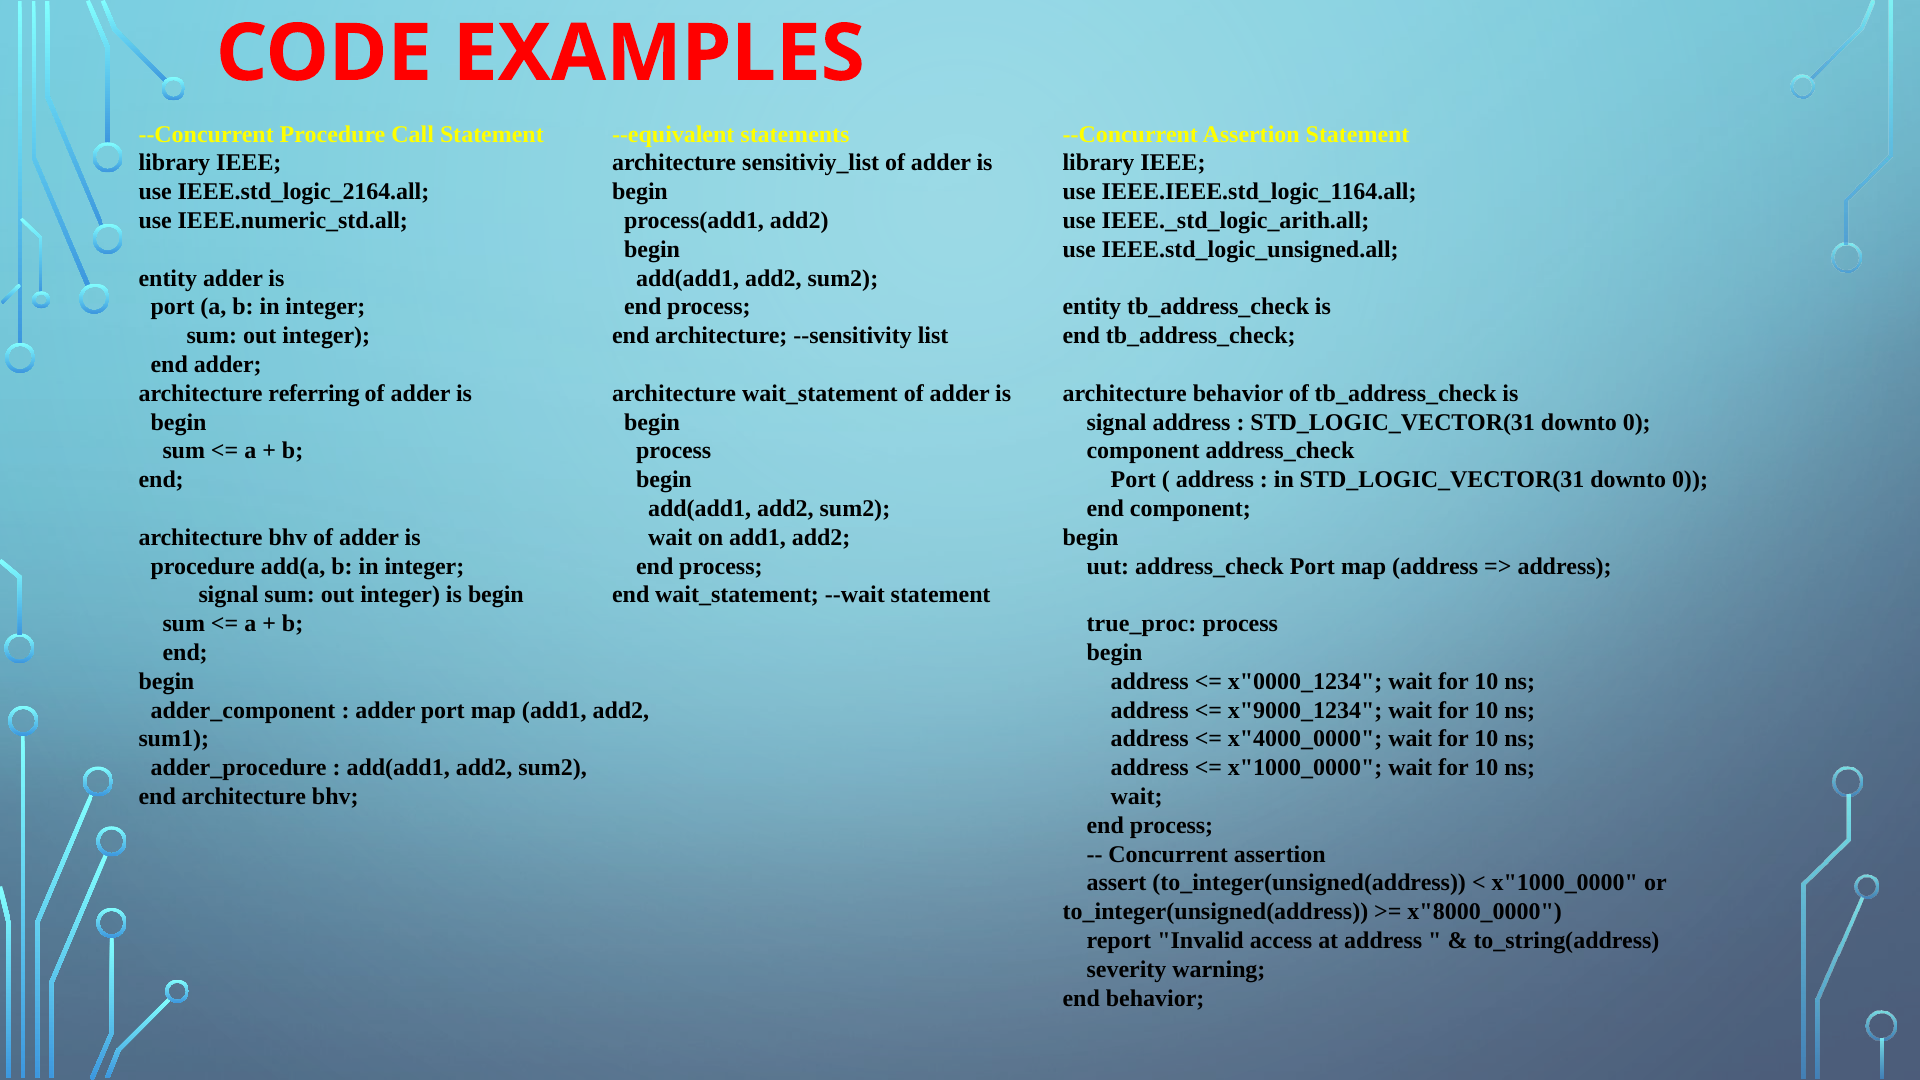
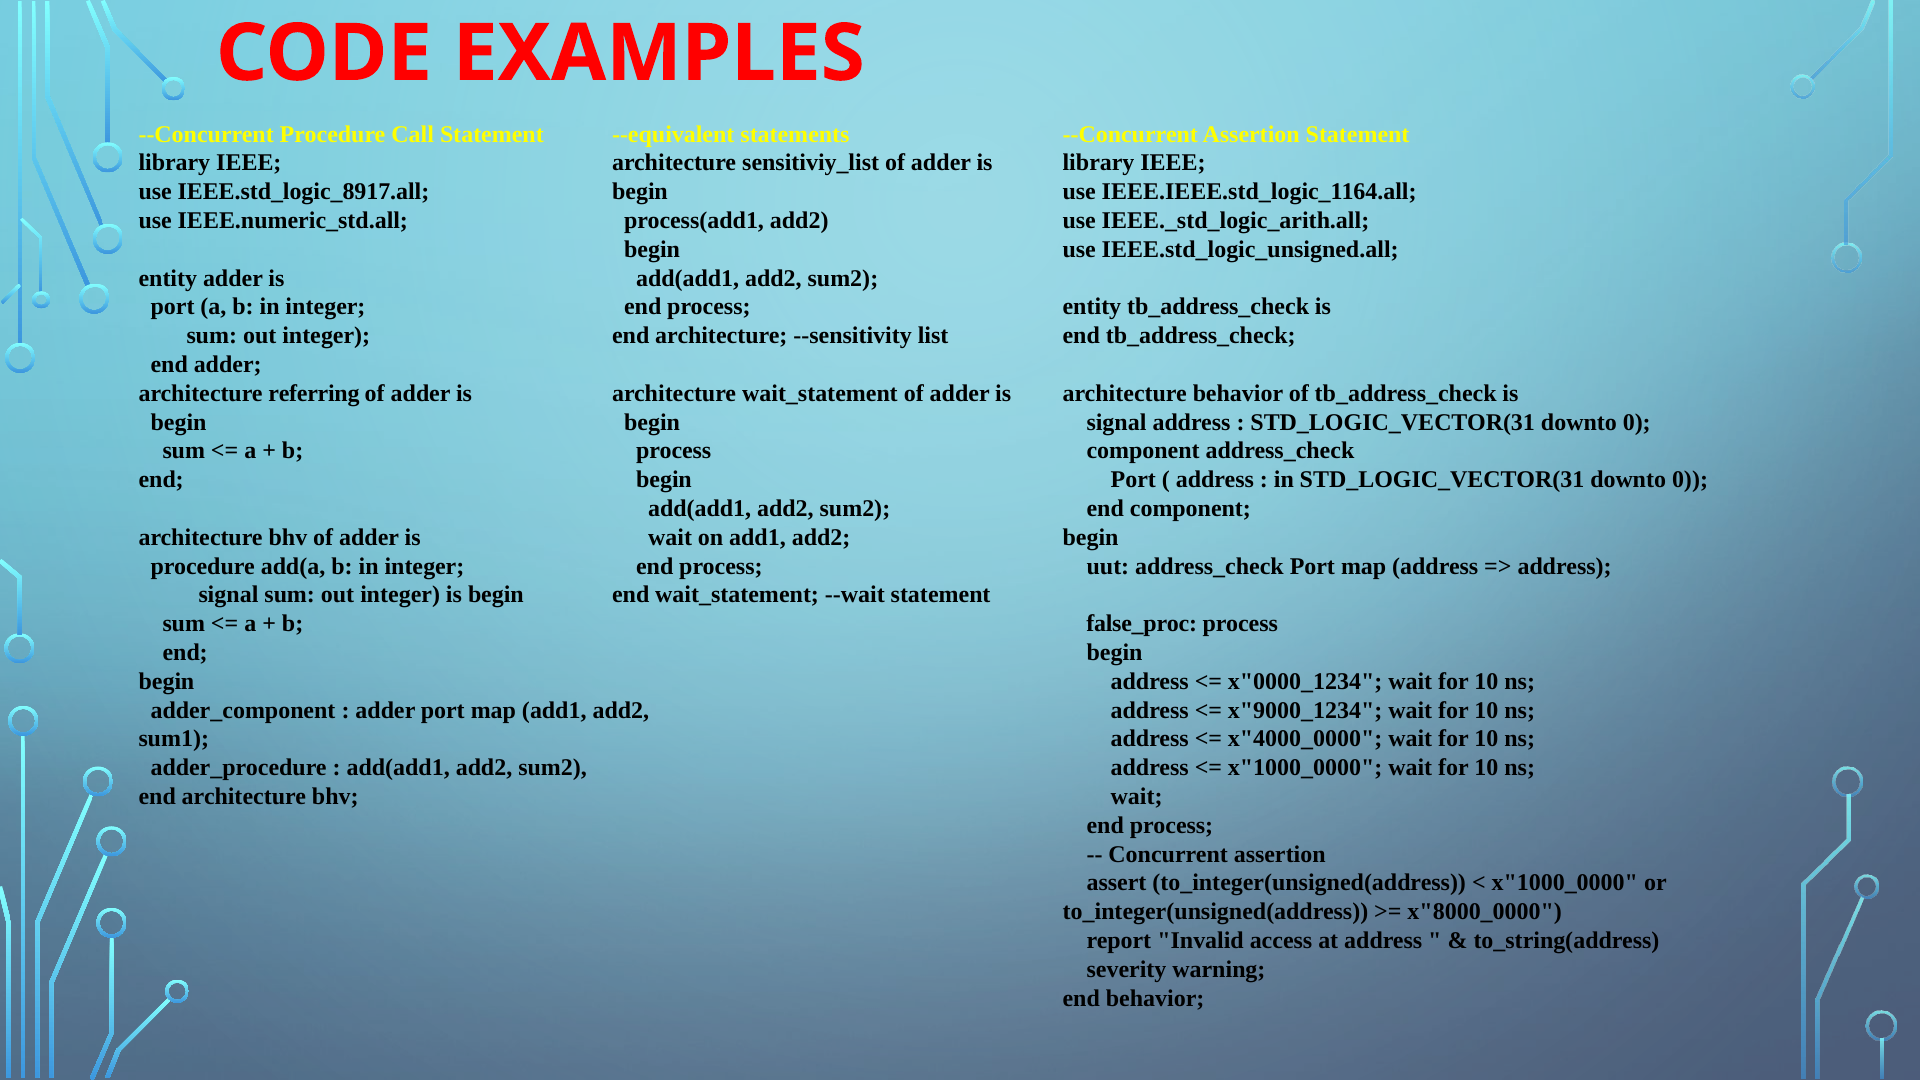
IEEE.std_logic_2164.all: IEEE.std_logic_2164.all -> IEEE.std_logic_8917.all
true_proc: true_proc -> false_proc
